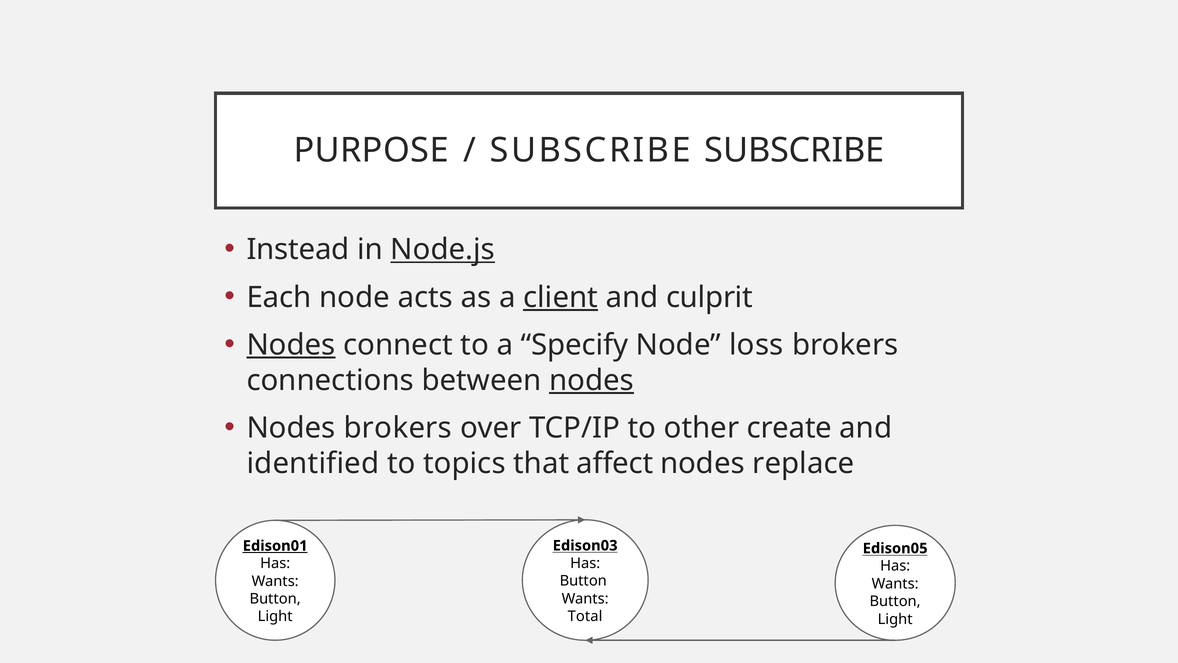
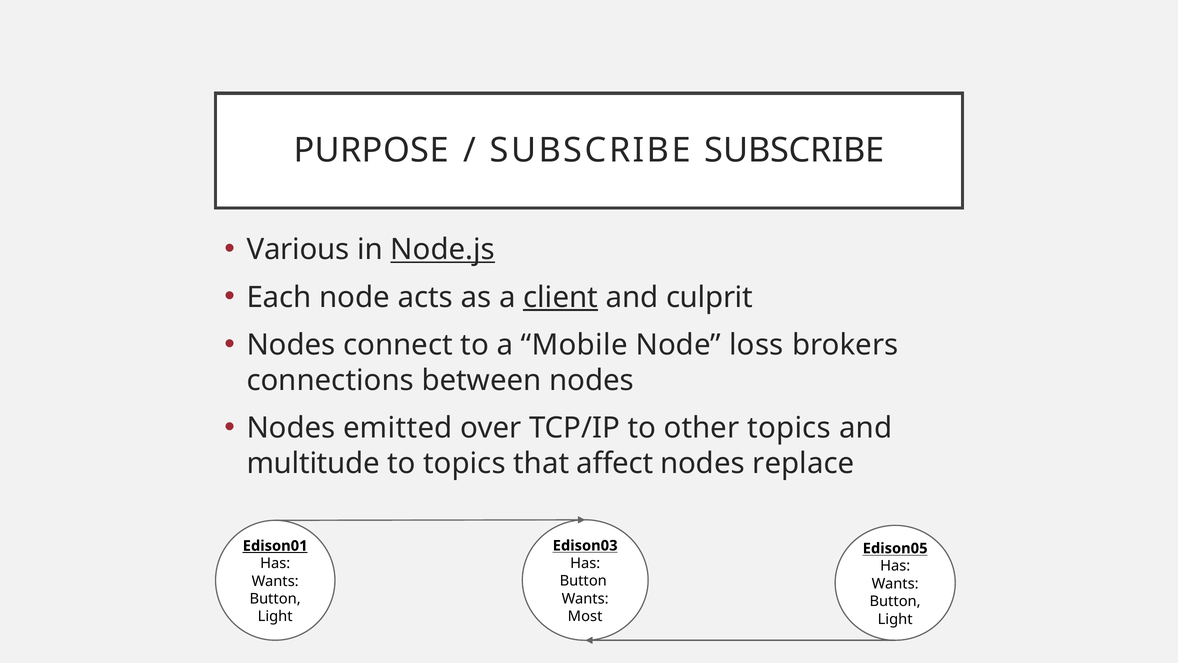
Instead: Instead -> Various
Nodes at (291, 345) underline: present -> none
Specify: Specify -> Mobile
nodes at (591, 380) underline: present -> none
Nodes brokers: brokers -> emitted
other create: create -> topics
identified: identified -> multitude
Total: Total -> Most
